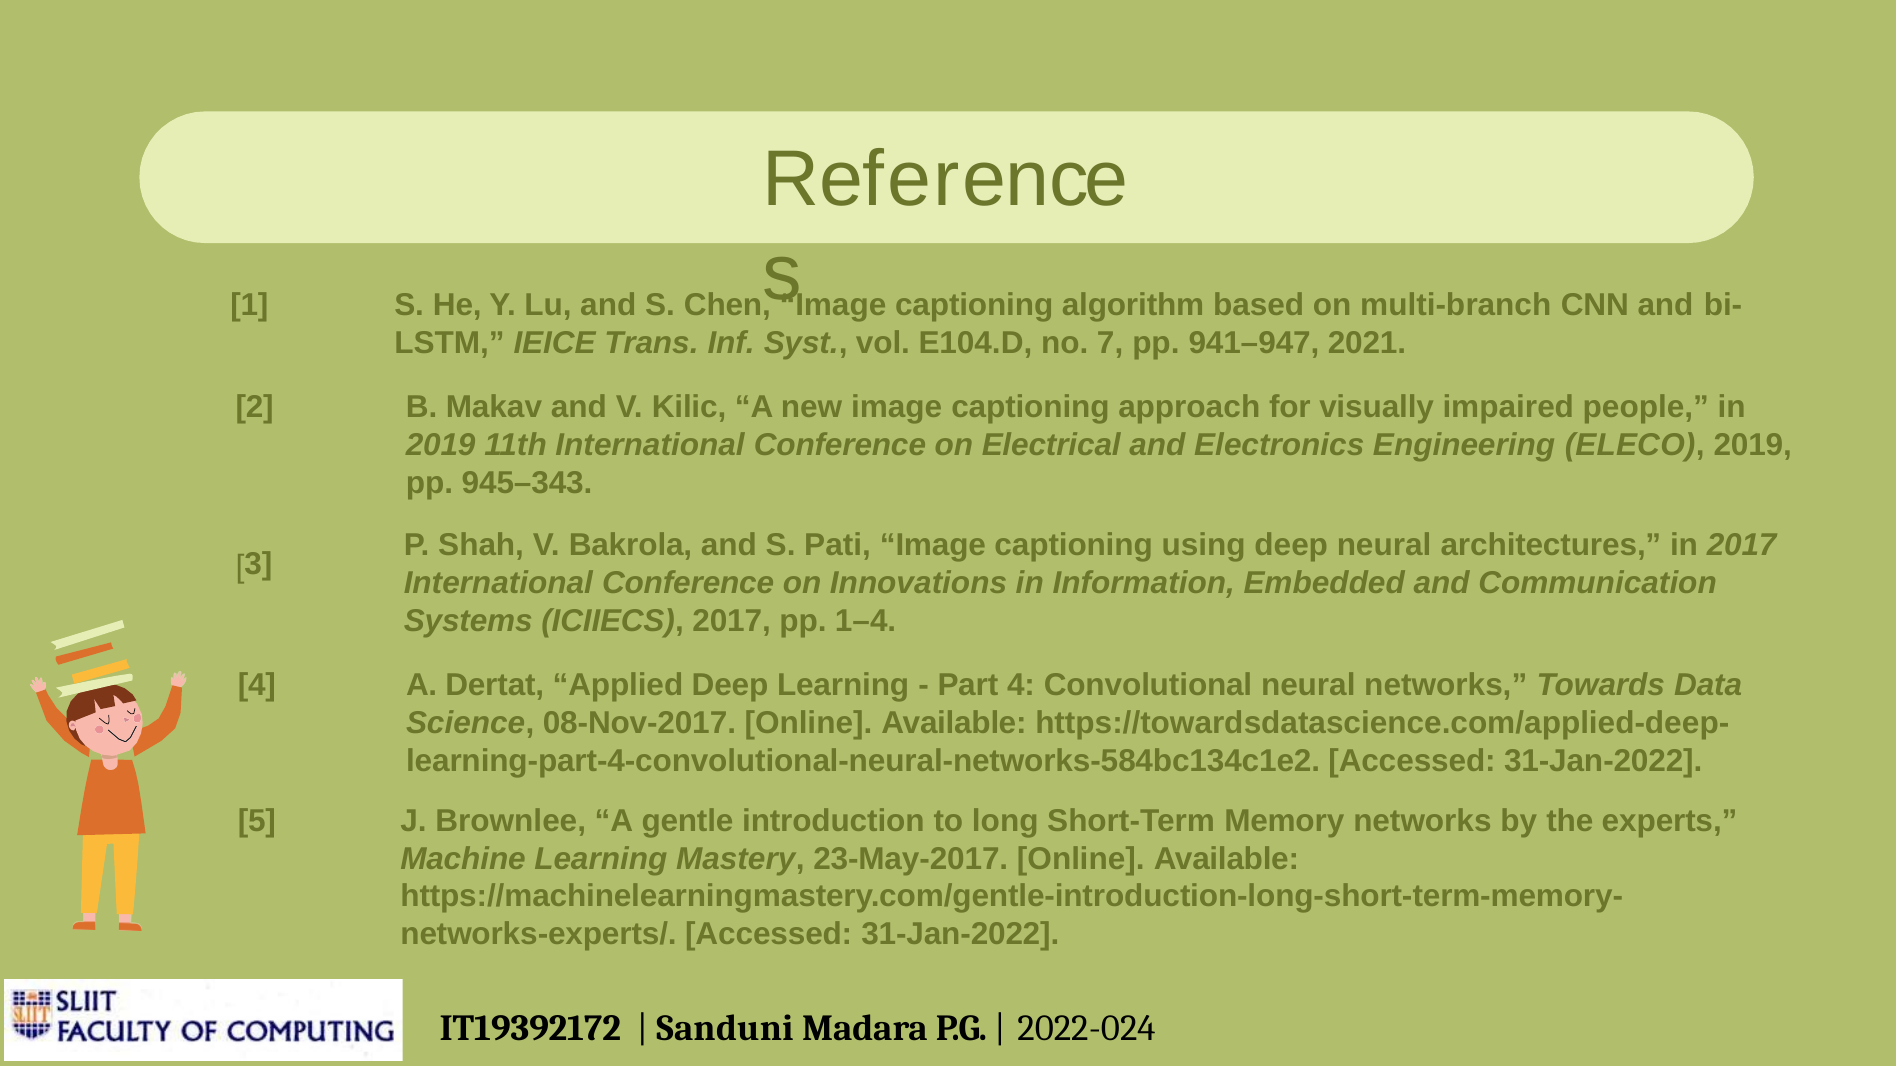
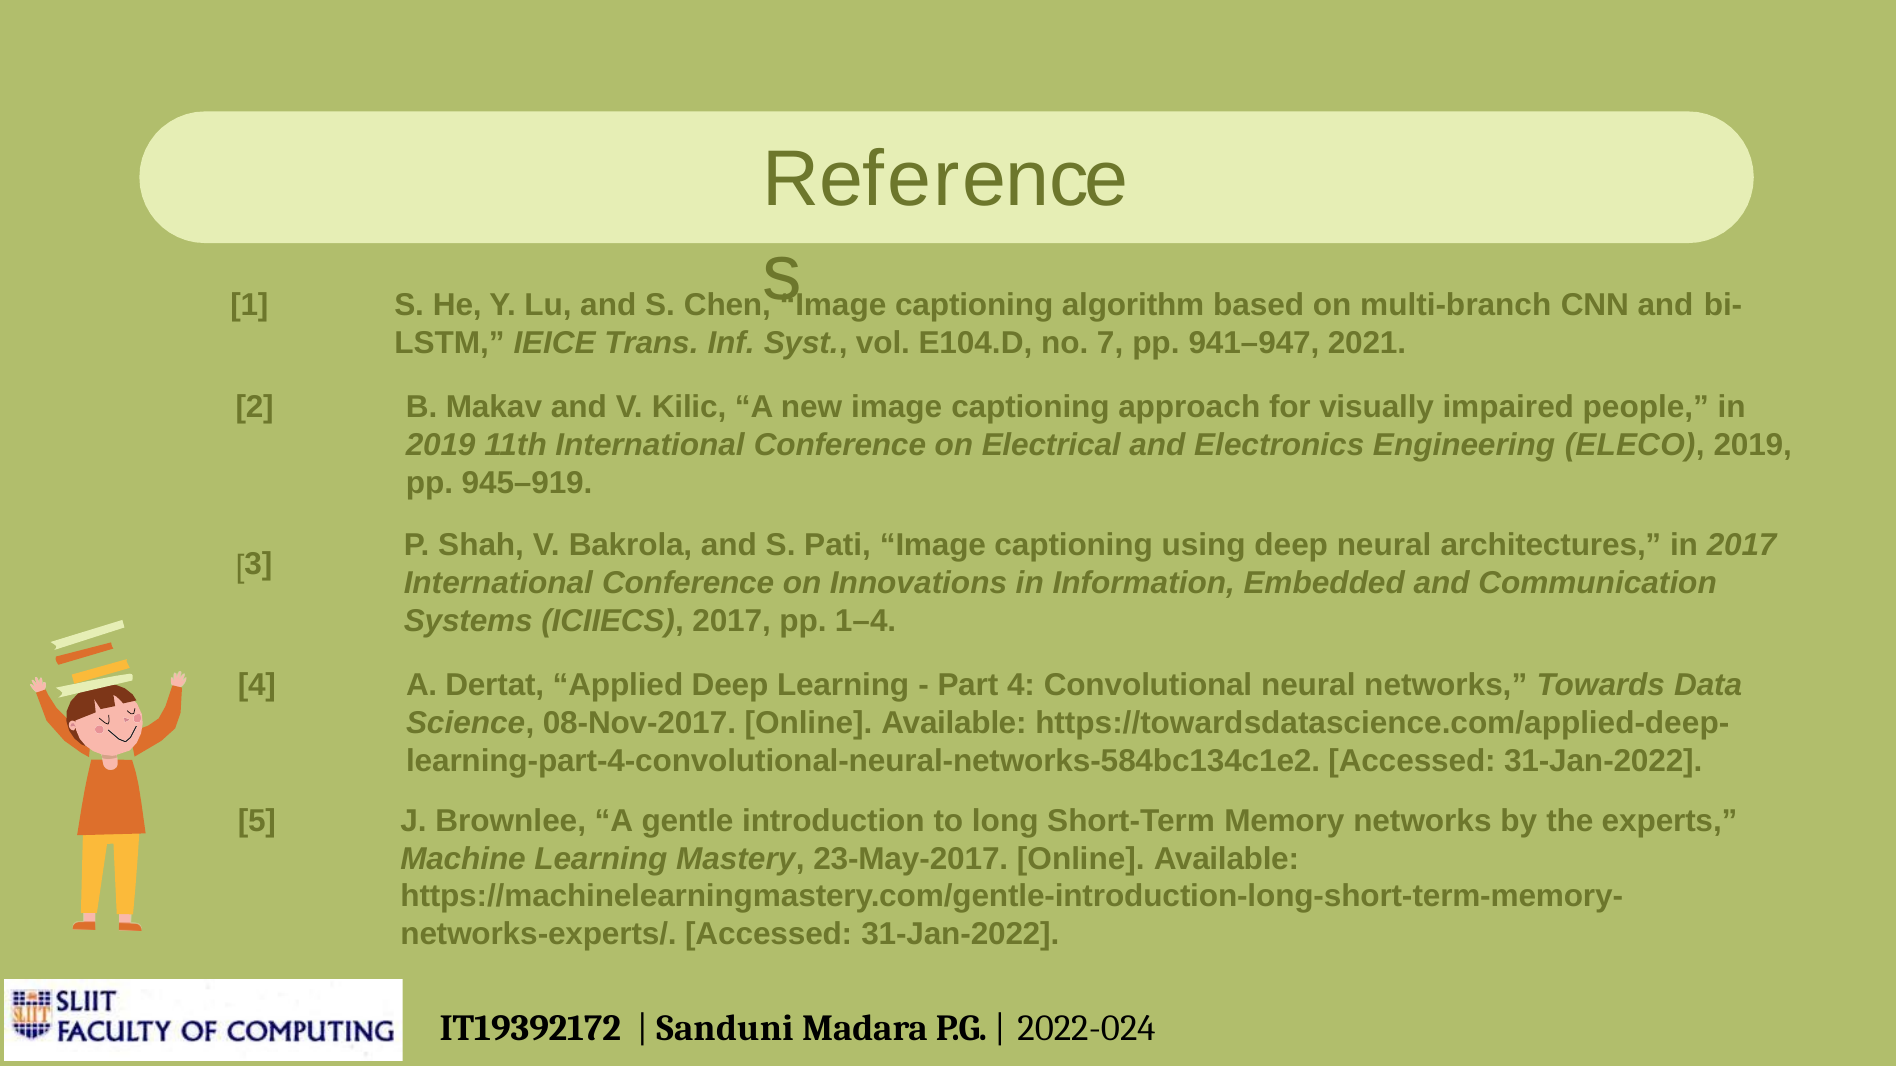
945–343: 945–343 -> 945–919
